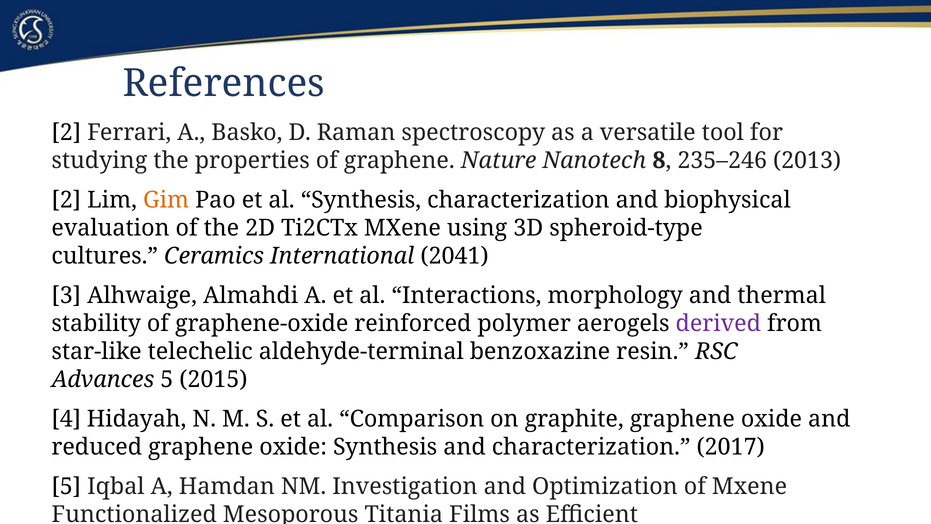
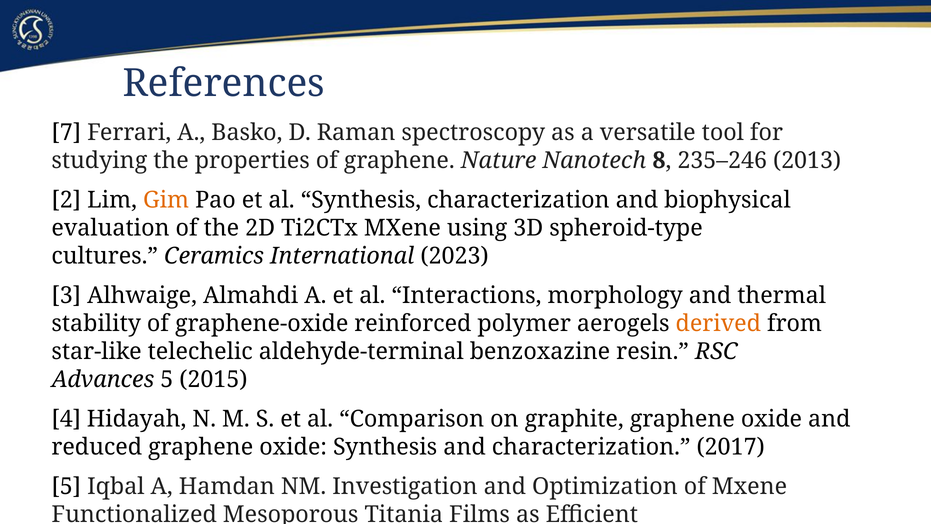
2 at (66, 132): 2 -> 7
2041: 2041 -> 2023
derived colour: purple -> orange
